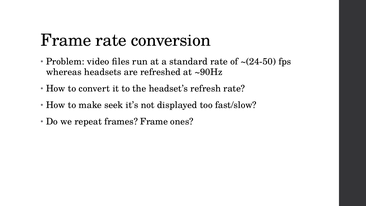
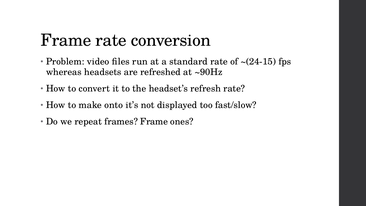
~(24-50: ~(24-50 -> ~(24-15
seek: seek -> onto
